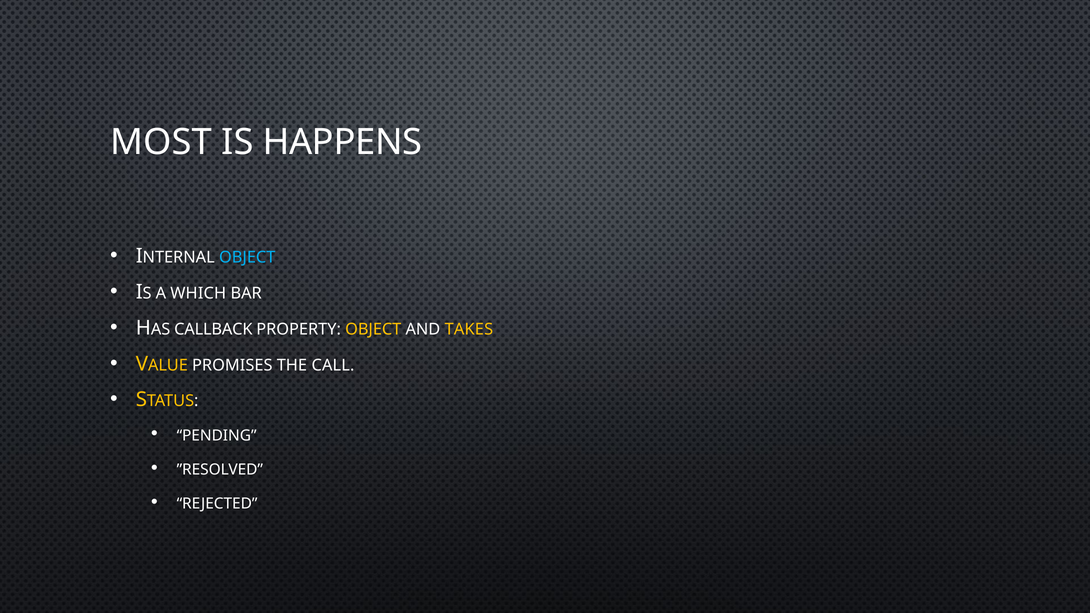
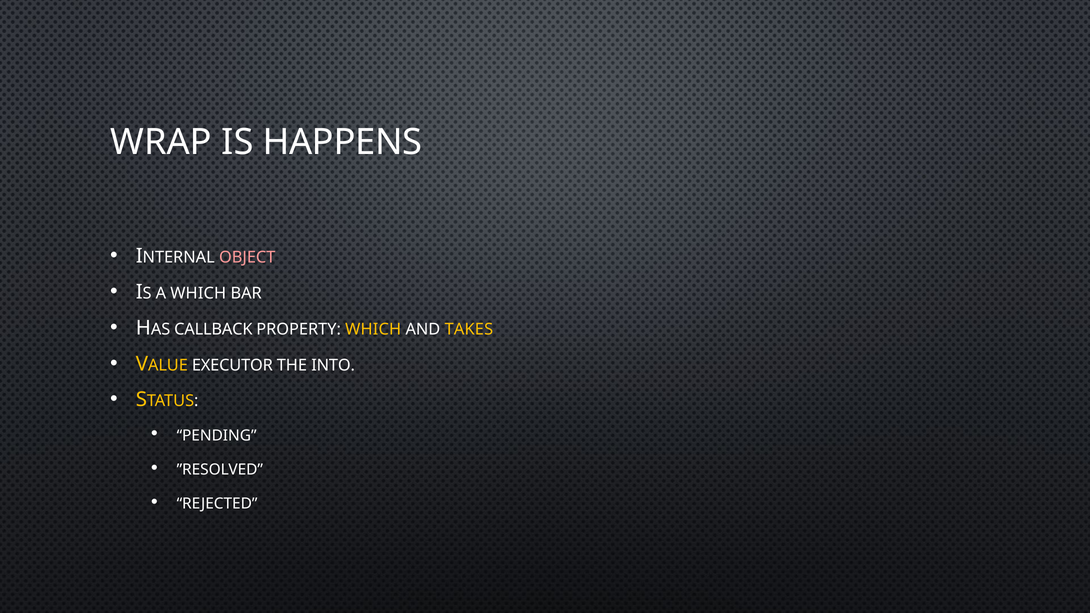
MOST: MOST -> WRAP
OBJECT at (247, 258) colour: light blue -> pink
PROPERTY OBJECT: OBJECT -> WHICH
PROMISES: PROMISES -> EXECUTOR
CALL: CALL -> INTO
